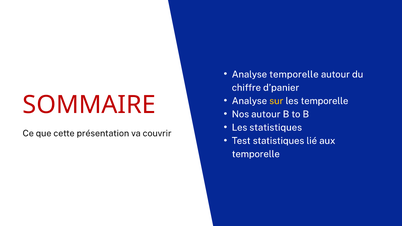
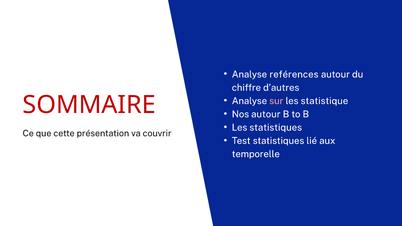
Analyse temporelle: temporelle -> reférences
d’panier: d’panier -> d’autres
sur colour: yellow -> pink
les temporelle: temporelle -> statistique
